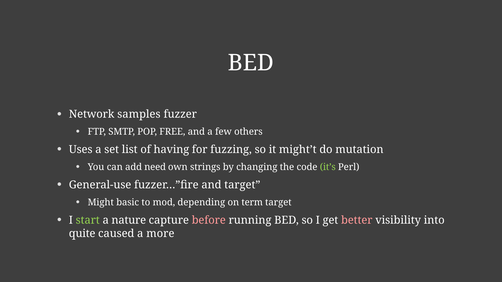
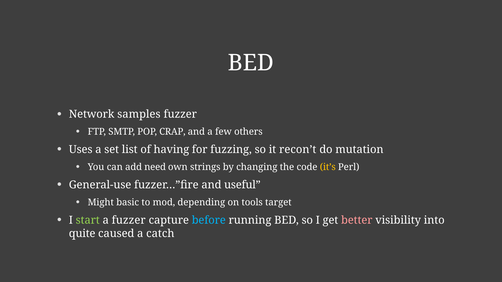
FREE: FREE -> CRAP
might’t: might’t -> recon’t
it’s colour: light green -> yellow
and target: target -> useful
term: term -> tools
a nature: nature -> fuzzer
before colour: pink -> light blue
more: more -> catch
